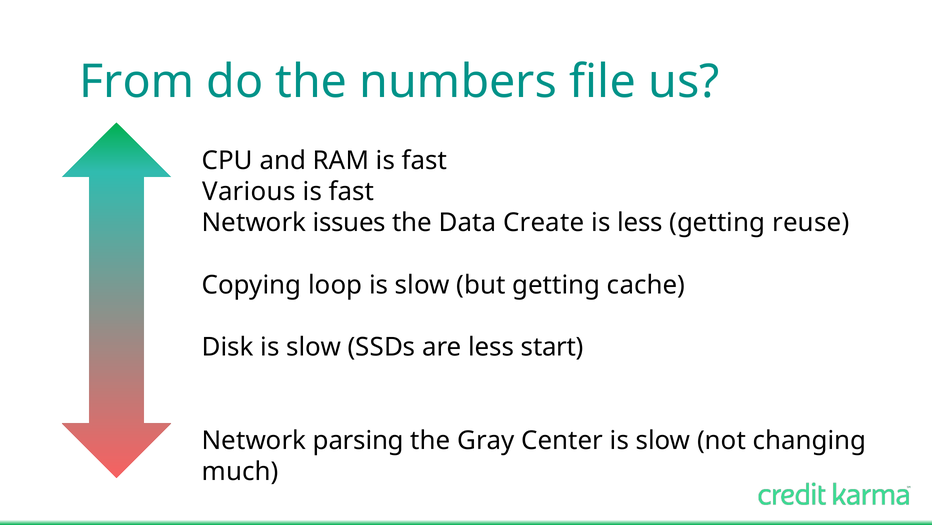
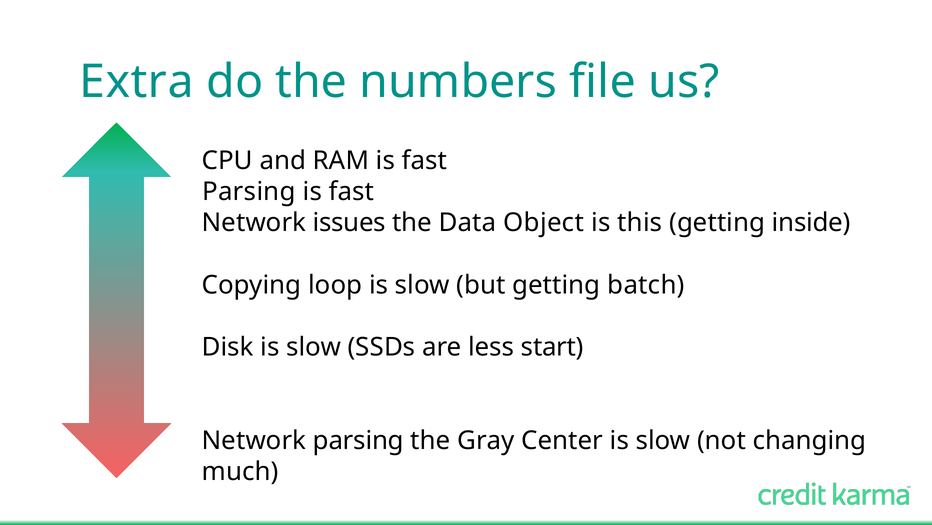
From: From -> Extra
Various at (249, 191): Various -> Parsing
Create: Create -> Object
is less: less -> this
reuse: reuse -> inside
cache: cache -> batch
